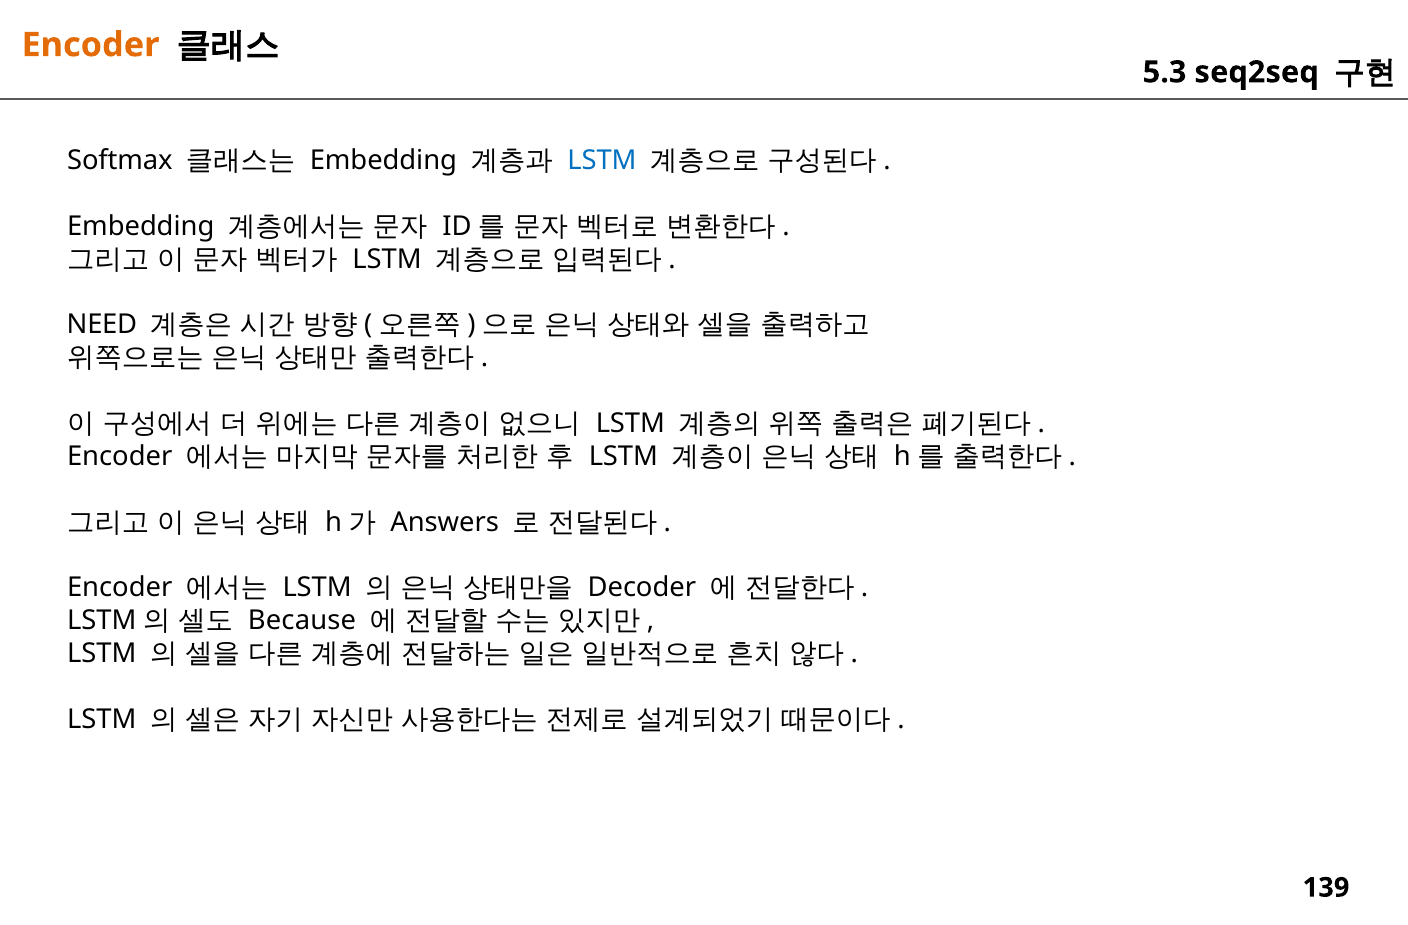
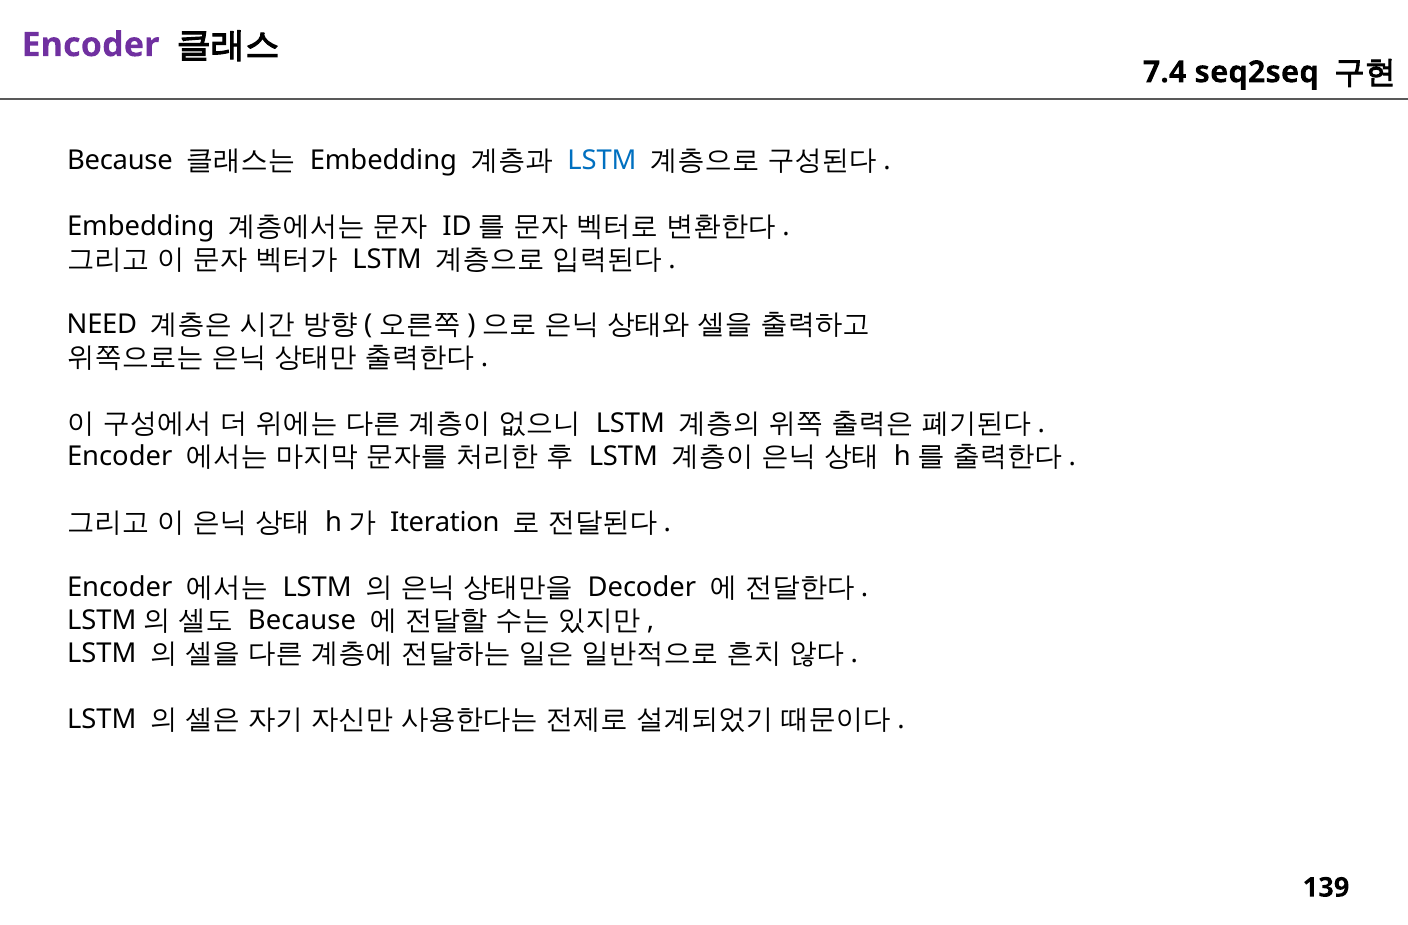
Encoder at (91, 45) colour: orange -> purple
5.3: 5.3 -> 7.4
Softmax at (120, 161): Softmax -> Because
Answers: Answers -> Iteration
